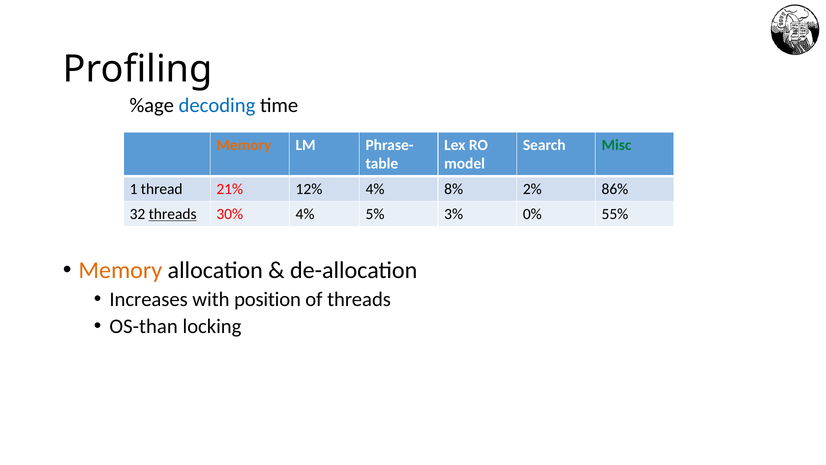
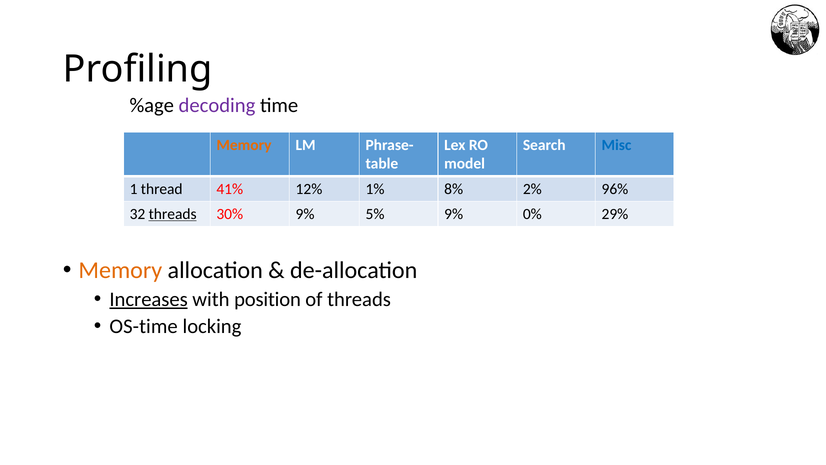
decoding colour: blue -> purple
Misc colour: green -> blue
21%: 21% -> 41%
12% 4%: 4% -> 1%
86%: 86% -> 96%
30% 4%: 4% -> 9%
5% 3%: 3% -> 9%
55%: 55% -> 29%
Increases underline: none -> present
OS-than: OS-than -> OS-time
